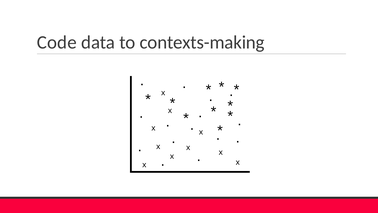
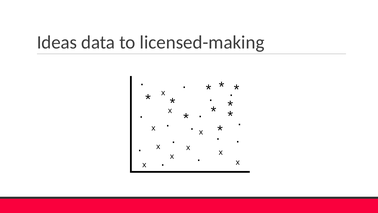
Code: Code -> Ideas
contexts-making: contexts-making -> licensed-making
